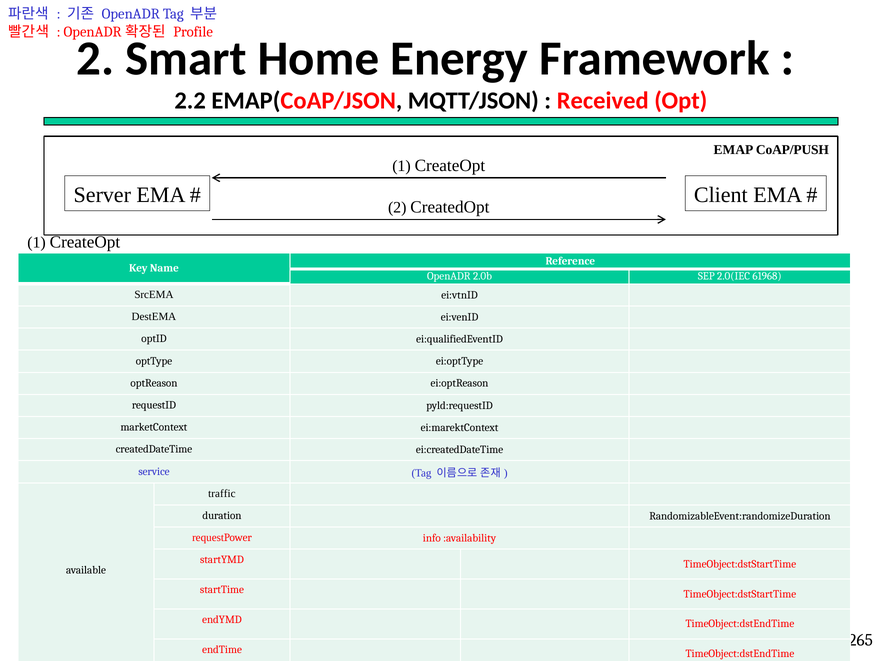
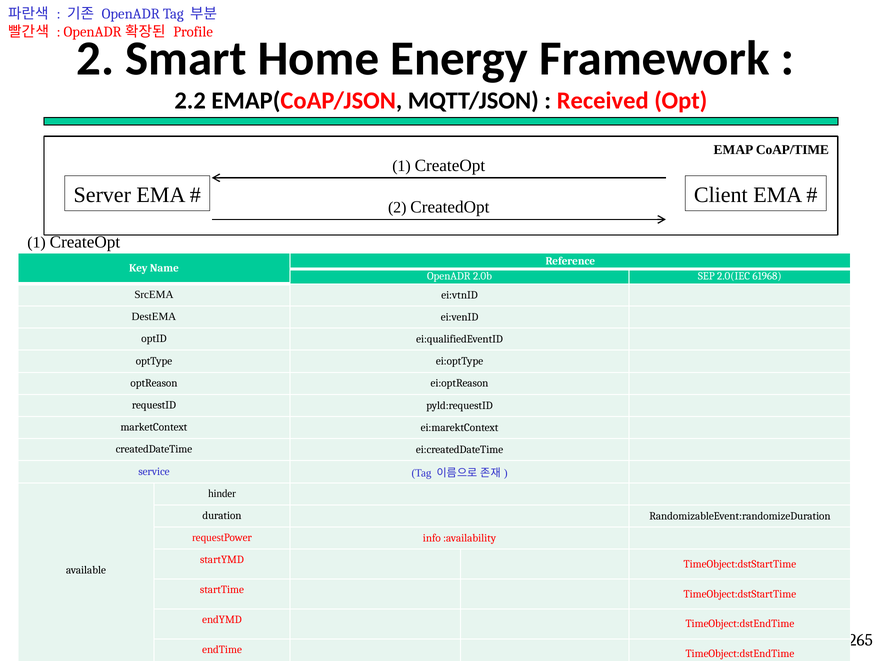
CoAP/PUSH: CoAP/PUSH -> CoAP/TIME
traffic: traffic -> hinder
